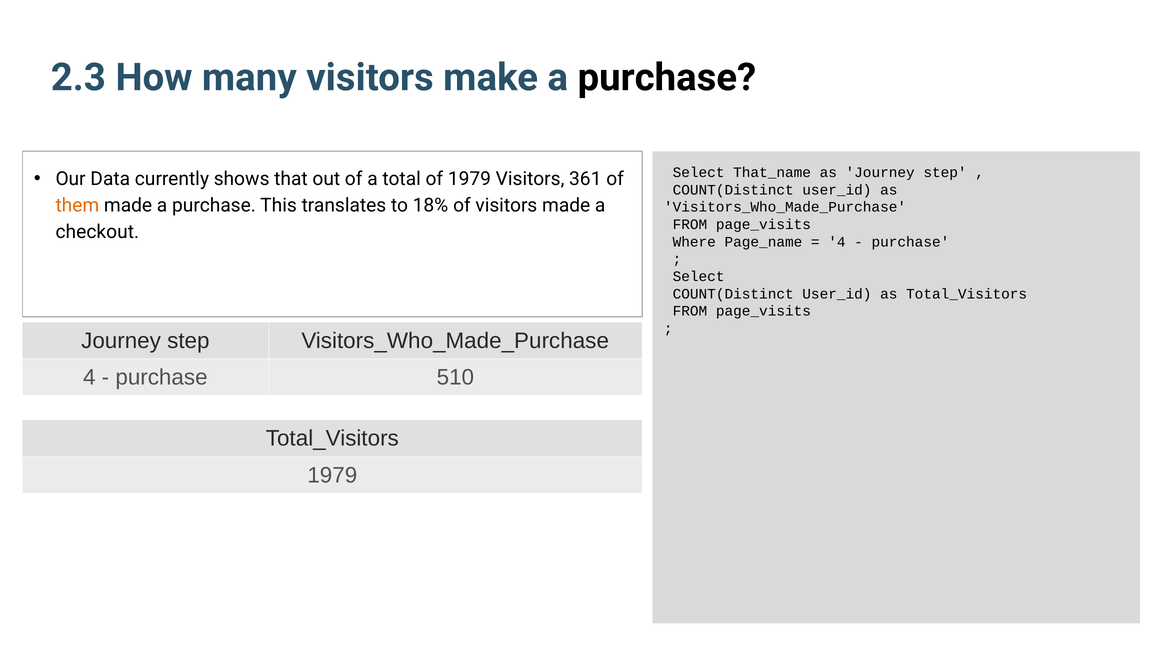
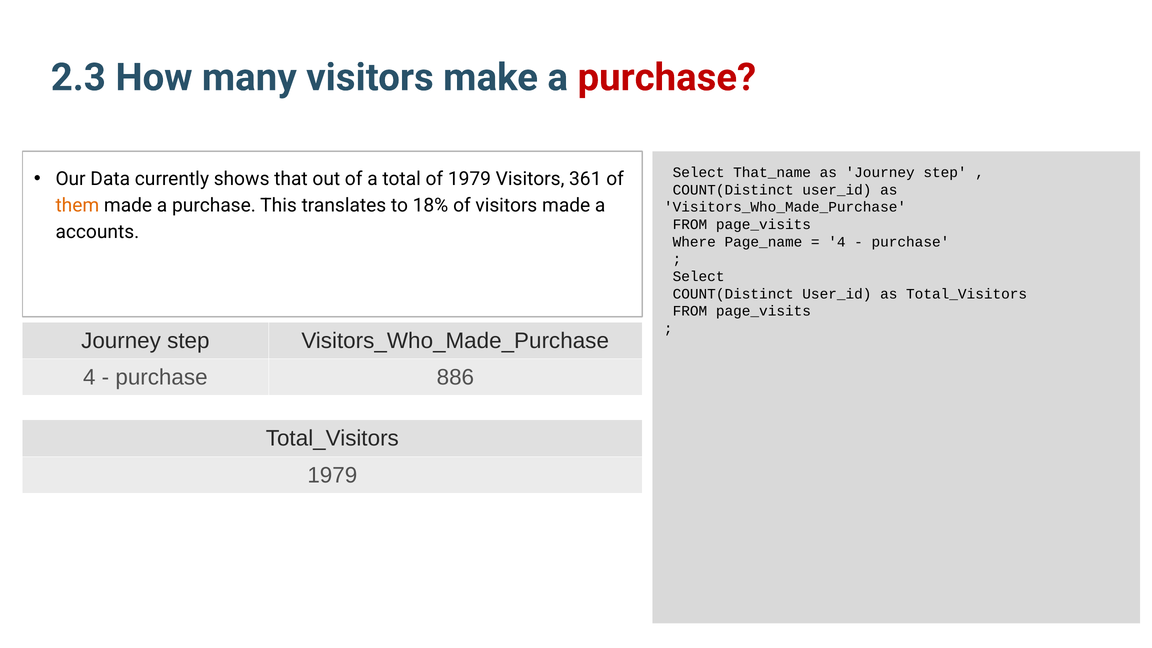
purchase at (667, 78) colour: black -> red
checkout: checkout -> accounts
510: 510 -> 886
